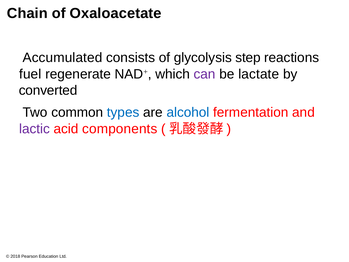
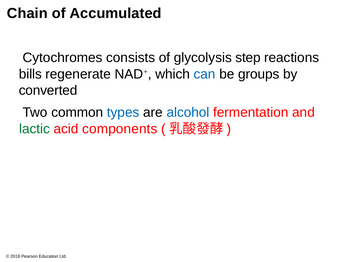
Oxaloacetate: Oxaloacetate -> Accumulated
Accumulated: Accumulated -> Cytochromes
fuel: fuel -> bills
can colour: purple -> blue
lactate: lactate -> groups
lactic colour: purple -> green
